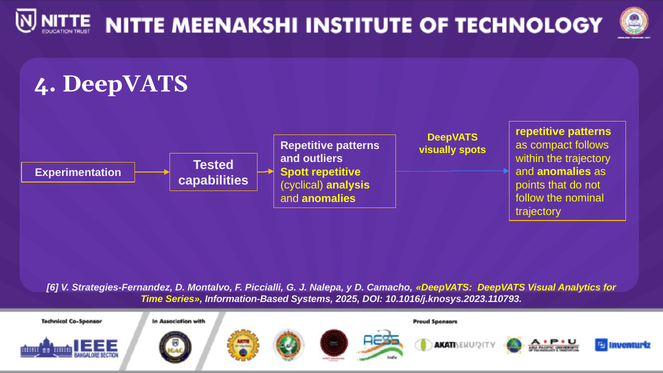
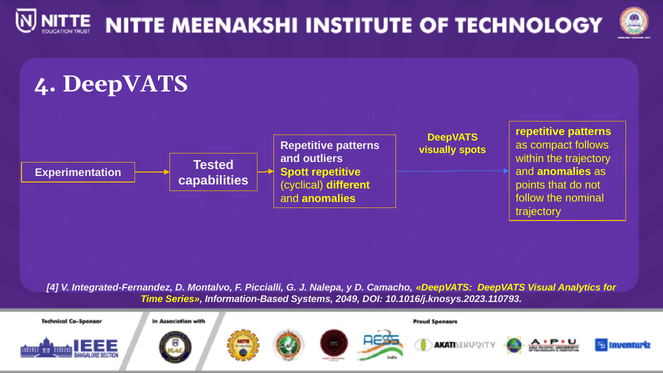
analysis: analysis -> different
6 at (52, 287): 6 -> 4
Strategies-Fernandez: Strategies-Fernandez -> Integrated-Fernandez
2025: 2025 -> 2049
